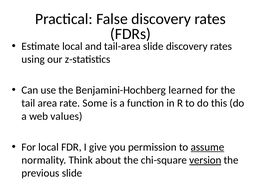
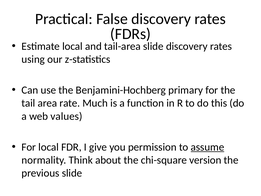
learned: learned -> primary
Some: Some -> Much
version underline: present -> none
